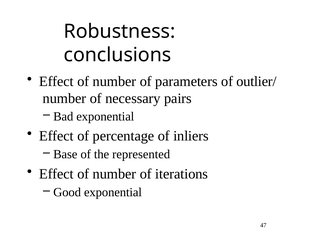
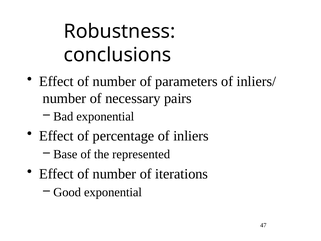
outlier/: outlier/ -> inliers/
